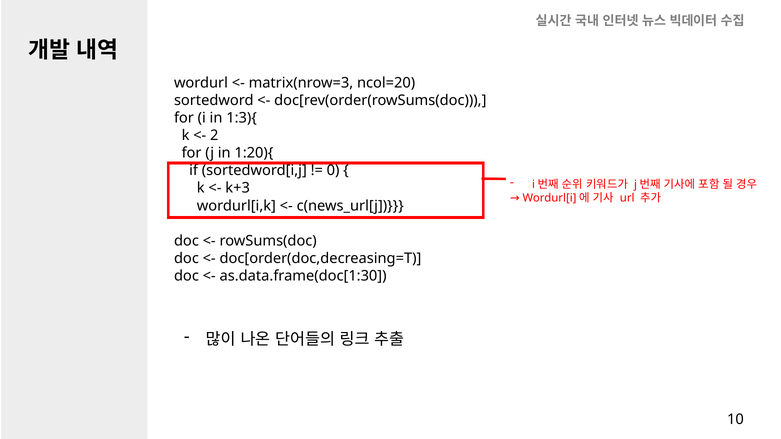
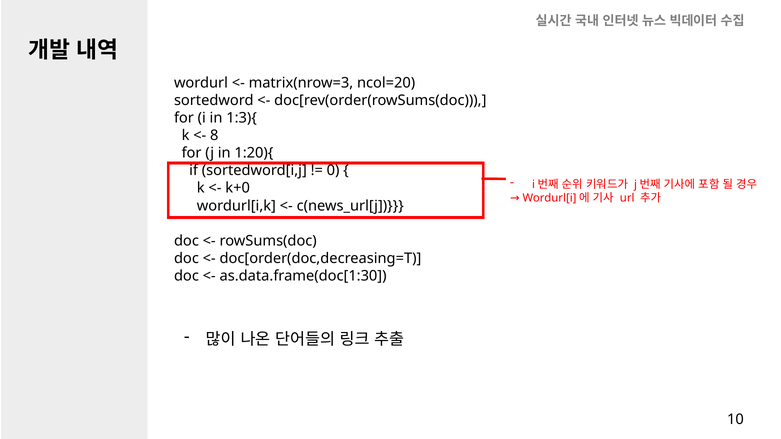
2: 2 -> 8
k+3: k+3 -> k+0
